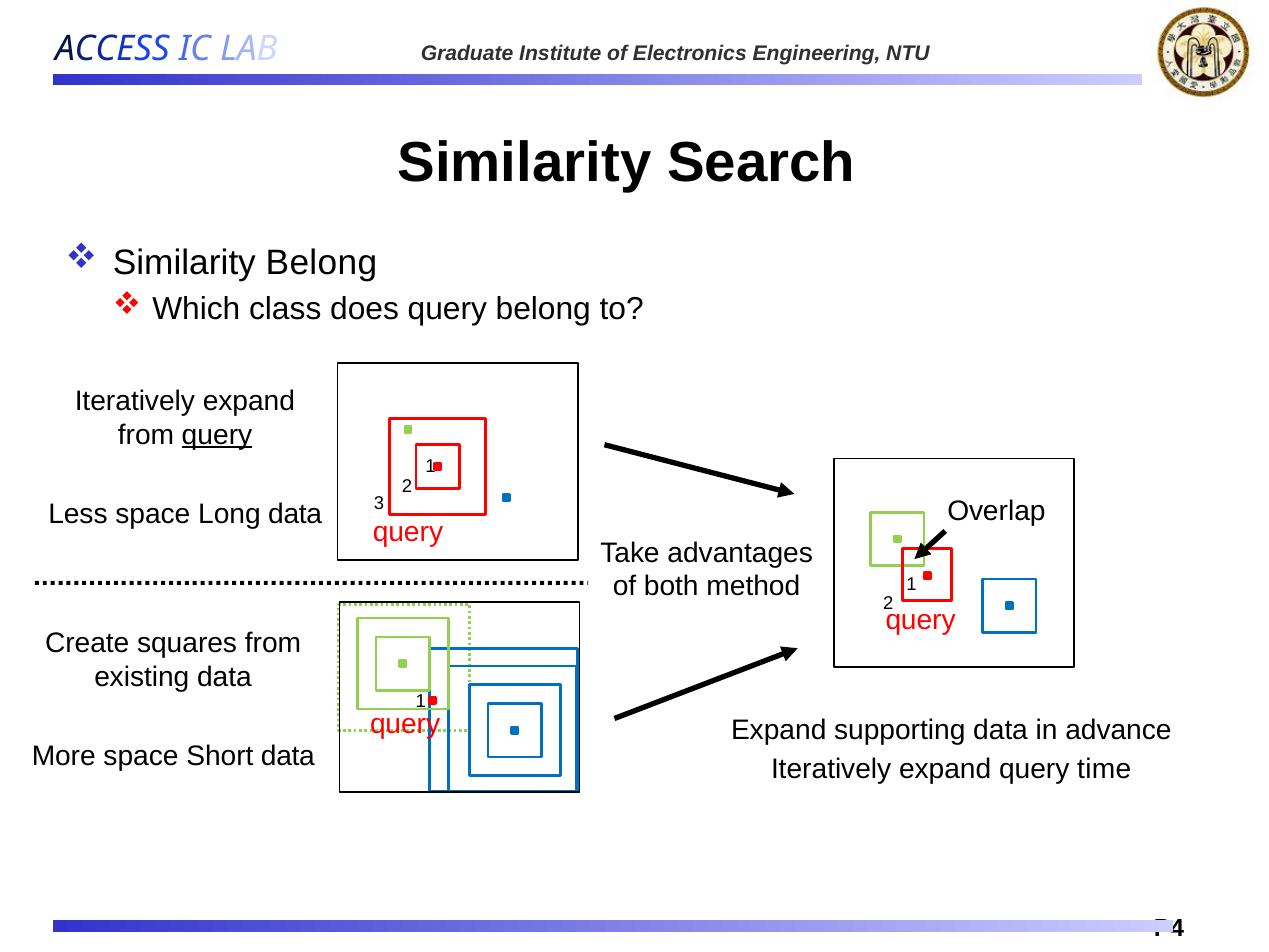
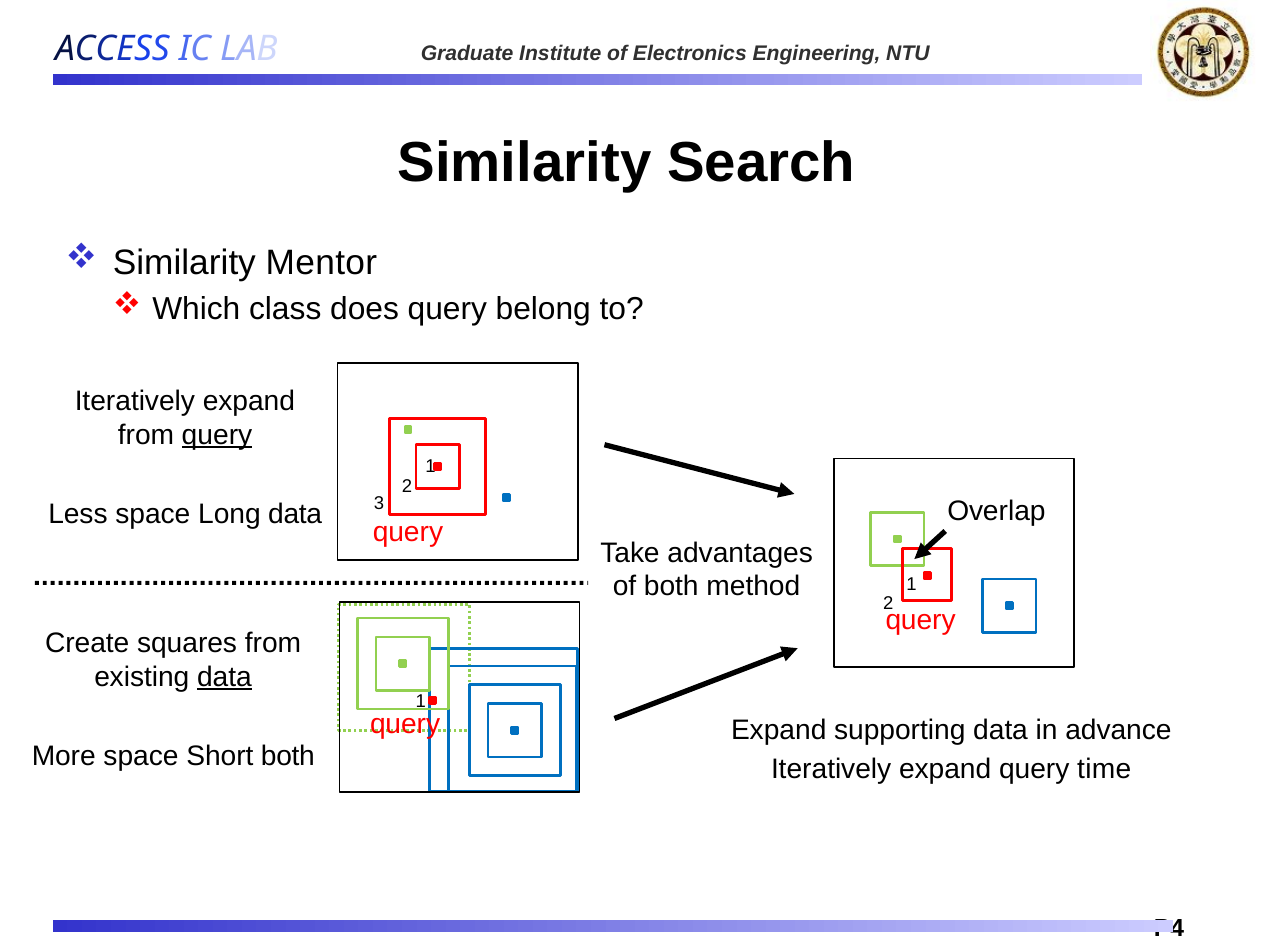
Similarity Belong: Belong -> Mentor
data at (224, 677) underline: none -> present
Short data: data -> both
